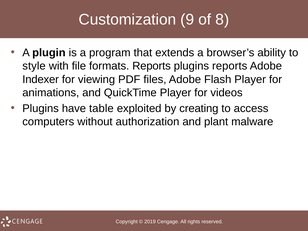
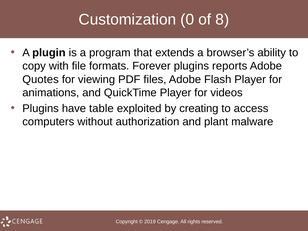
9: 9 -> 0
style: style -> copy
formats Reports: Reports -> Forever
Indexer: Indexer -> Quotes
